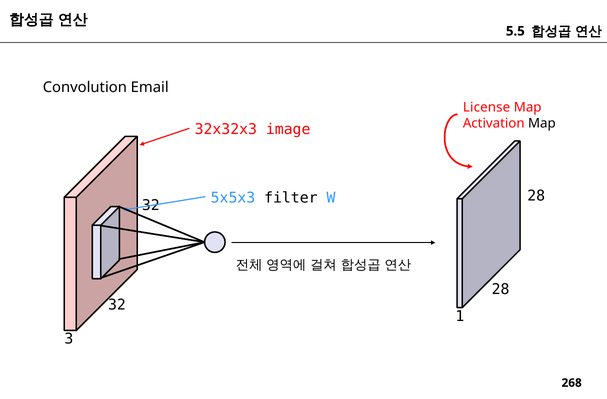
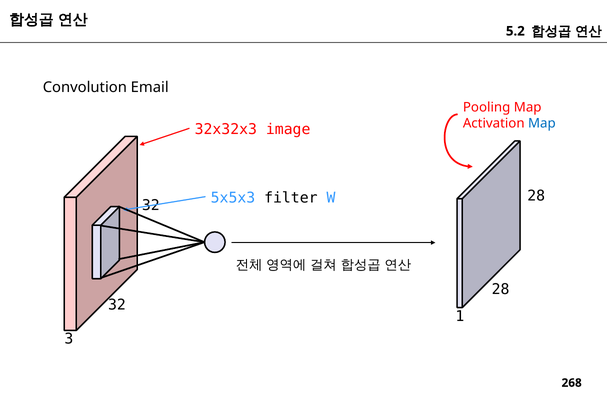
5.5: 5.5 -> 5.2
License: License -> Pooling
Map at (542, 123) colour: black -> blue
